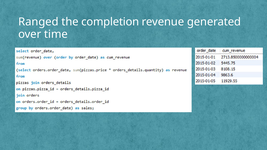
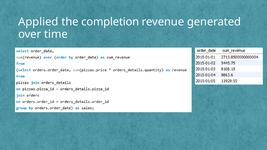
Ranged: Ranged -> Applied
